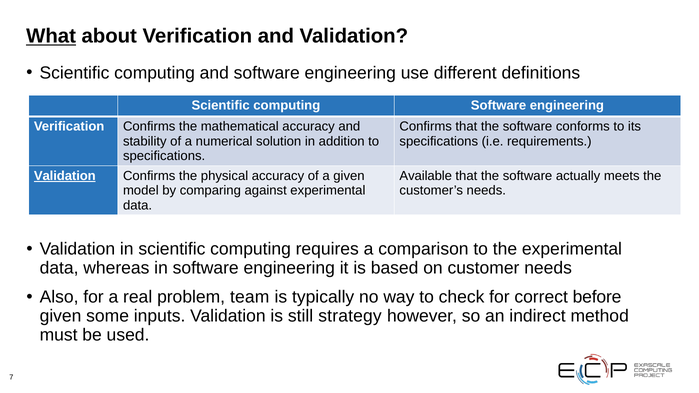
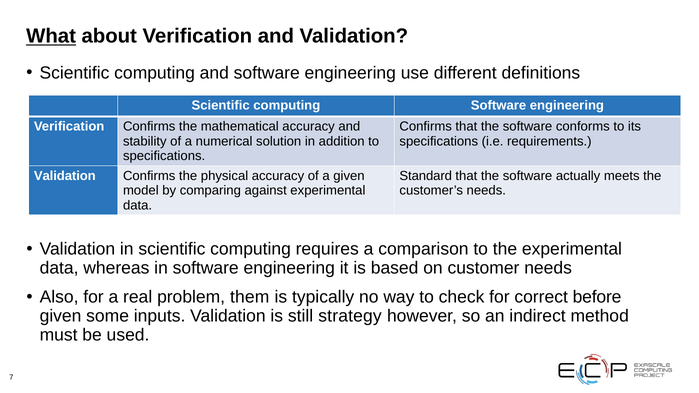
Validation at (65, 176) underline: present -> none
Available: Available -> Standard
team: team -> them
